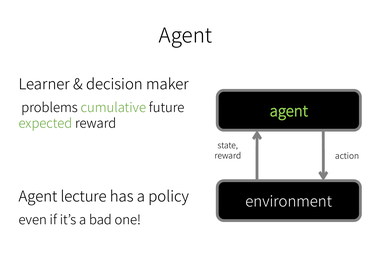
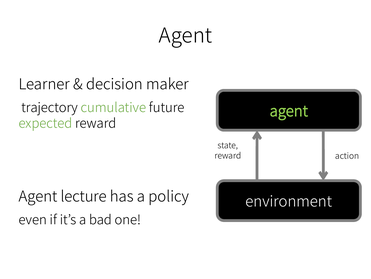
problems: problems -> trajectory
